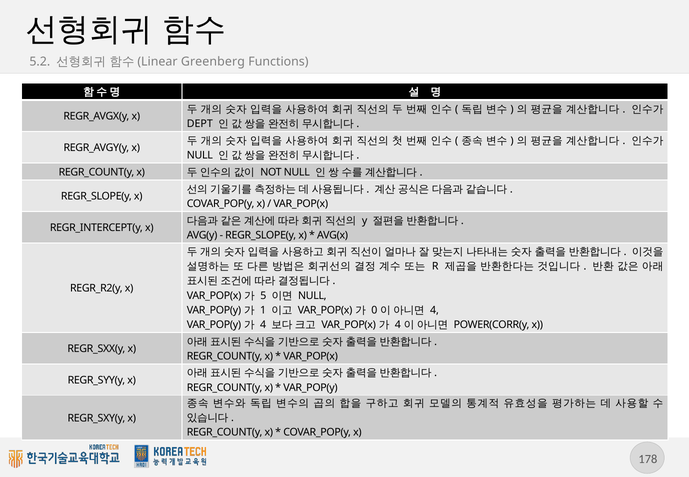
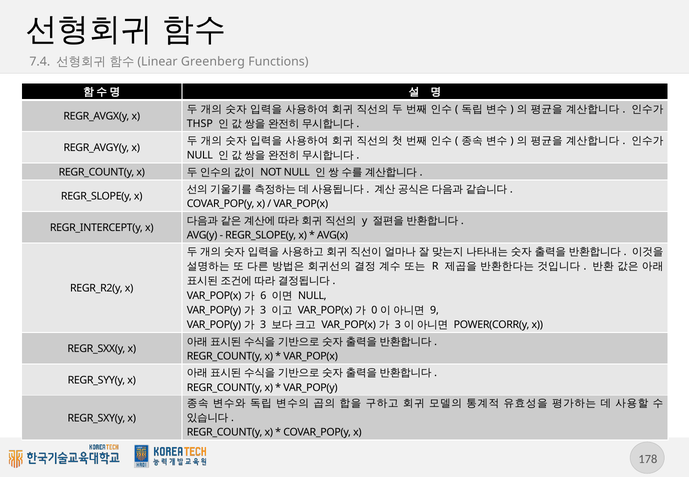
5.2: 5.2 -> 7.4
DEPT: DEPT -> THSP
5: 5 -> 6
1 at (263, 310): 1 -> 3
4 at (434, 310): 4 -> 9
4 at (263, 325): 4 -> 3
4 at (398, 325): 4 -> 3
